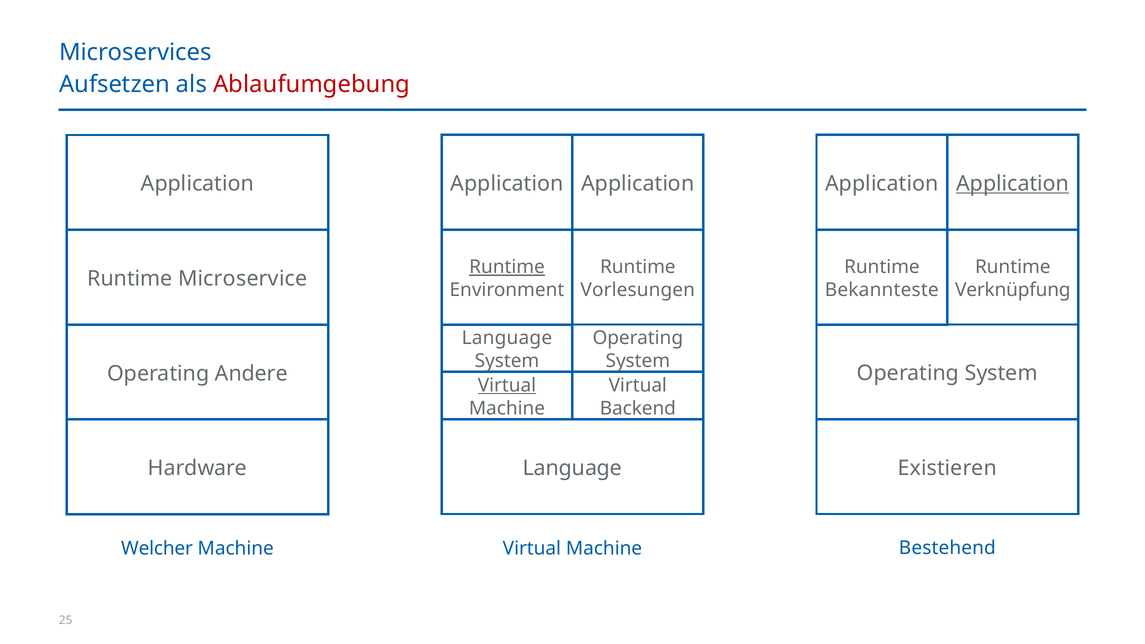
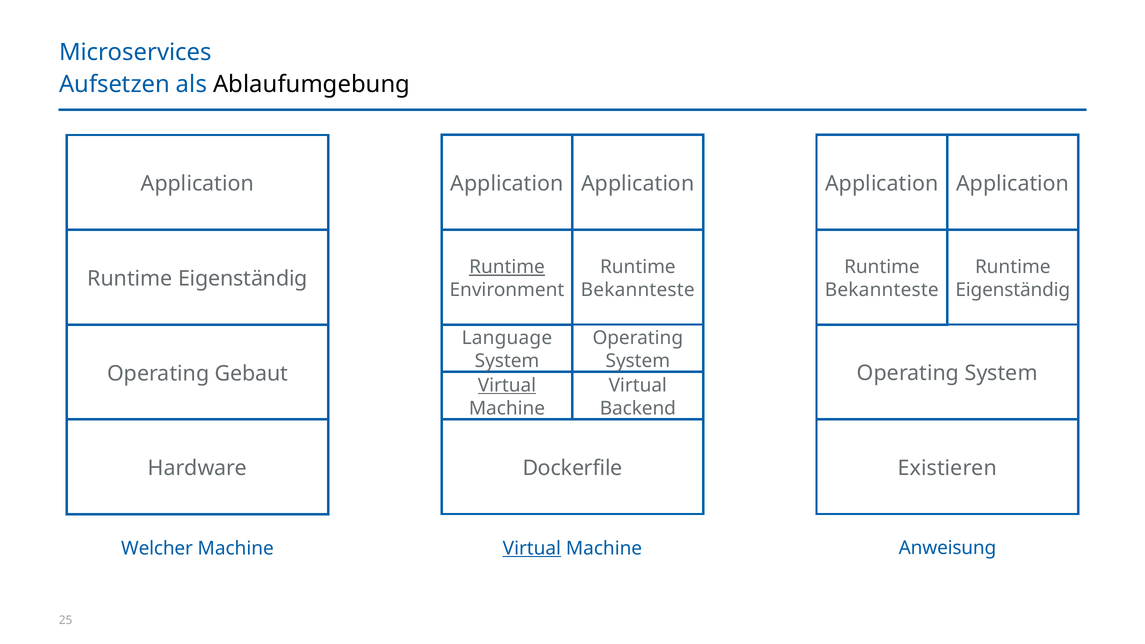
Ablaufumgebung colour: red -> black
Application at (1013, 184) underline: present -> none
Microservice at (243, 279): Microservice -> Eigenständig
Vorlesungen at (638, 290): Vorlesungen -> Bekannteste
Verknüpfung at (1013, 290): Verknüpfung -> Eigenständig
Andere: Andere -> Gebaut
Hardware Language: Language -> Dockerfile
Virtual at (532, 548) underline: none -> present
Bestehend: Bestehend -> Anweisung
